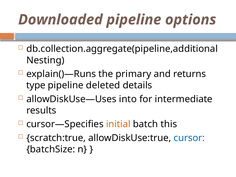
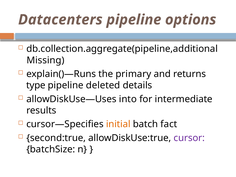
Downloaded: Downloaded -> Datacenters
Nesting: Nesting -> Missing
this: this -> fact
scratch:true: scratch:true -> second:true
cursor colour: blue -> purple
